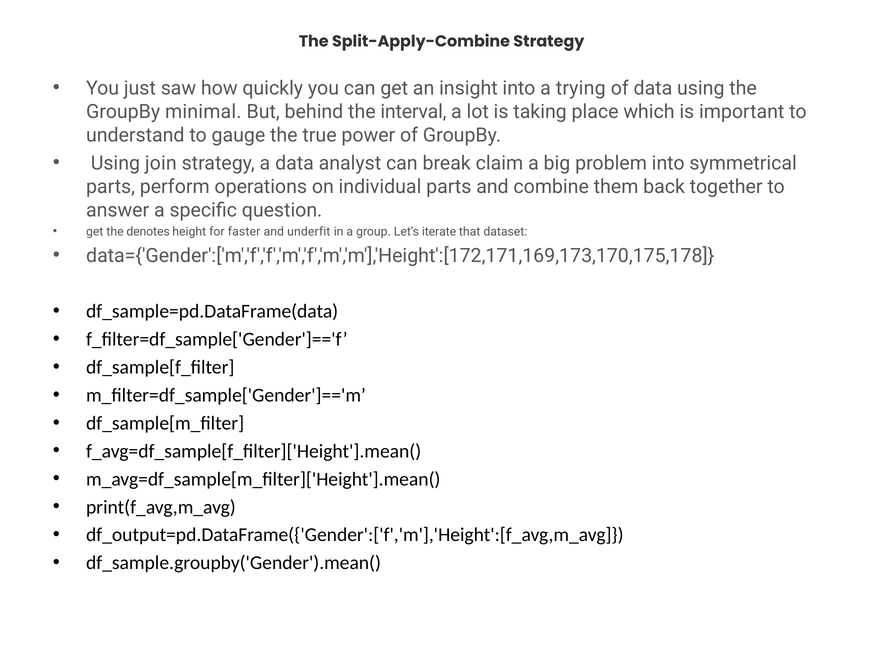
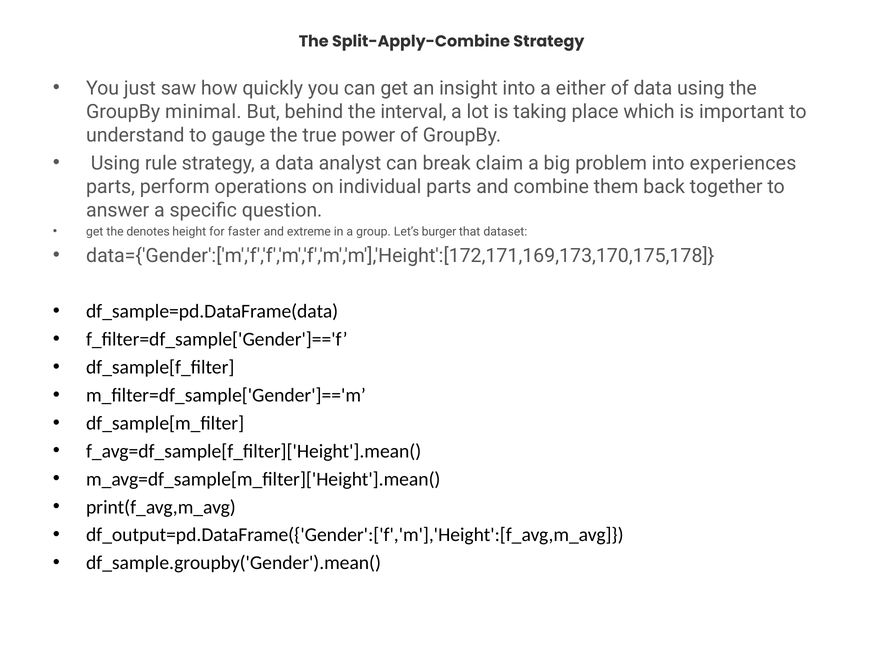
trying: trying -> either
join: join -> rule
symmetrical: symmetrical -> experiences
underfit: underfit -> extreme
iterate: iterate -> burger
